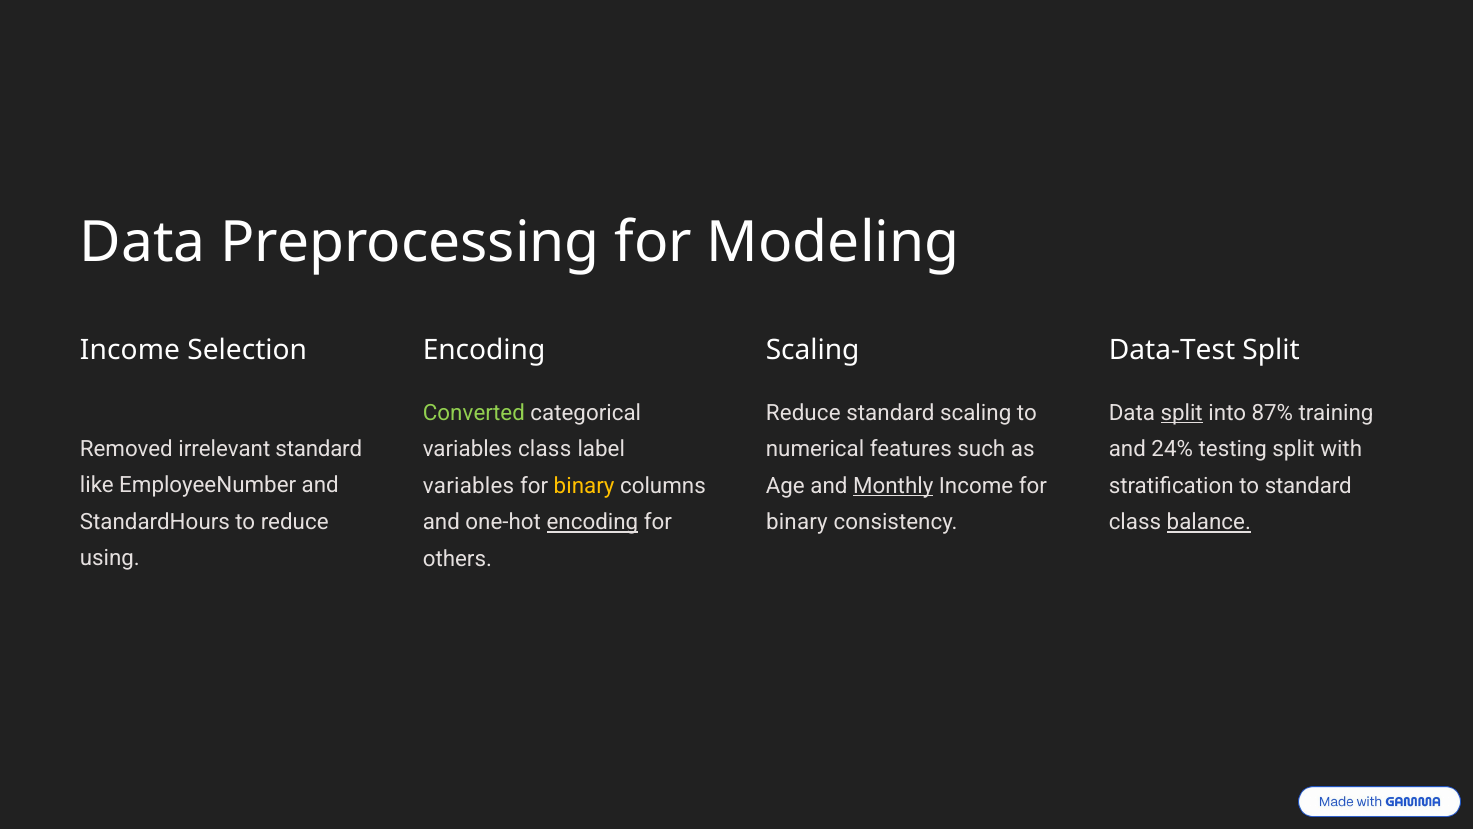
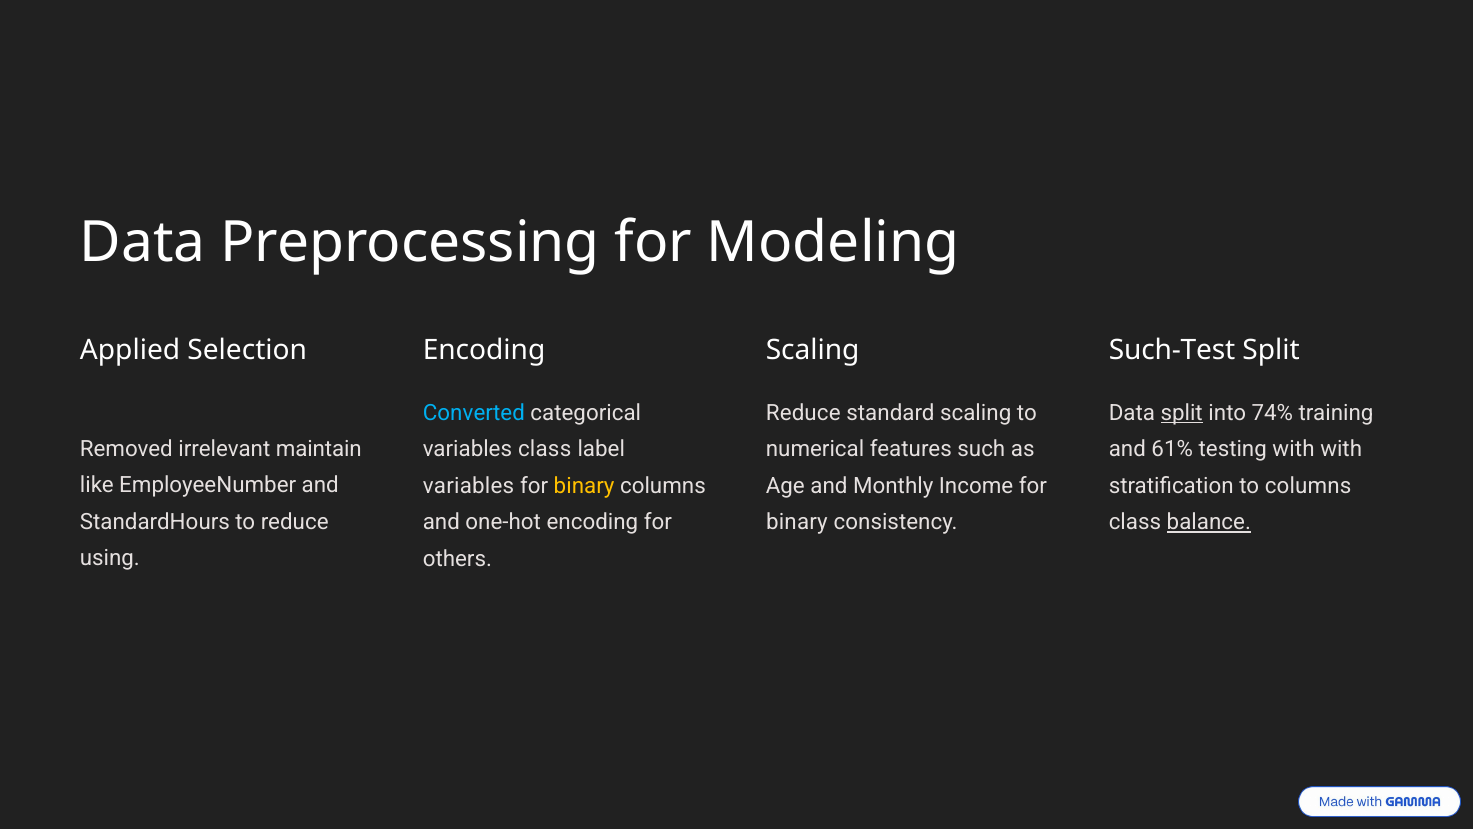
Income at (130, 350): Income -> Applied
Data-Test: Data-Test -> Such-Test
Converted colour: light green -> light blue
87%: 87% -> 74%
irrelevant standard: standard -> maintain
24%: 24% -> 61%
testing split: split -> with
Monthly underline: present -> none
to standard: standard -> columns
encoding at (592, 522) underline: present -> none
